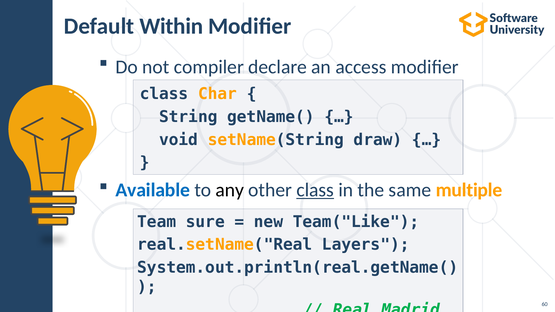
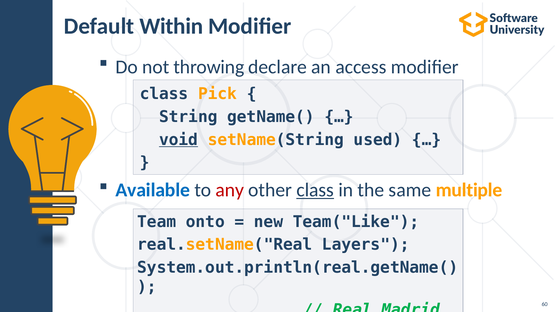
compiler: compiler -> throwing
Char: Char -> Pick
void underline: none -> present
draw: draw -> used
any colour: black -> red
sure: sure -> onto
